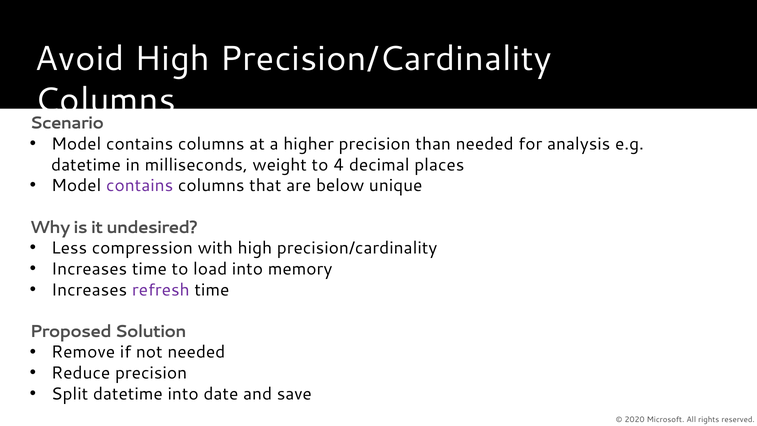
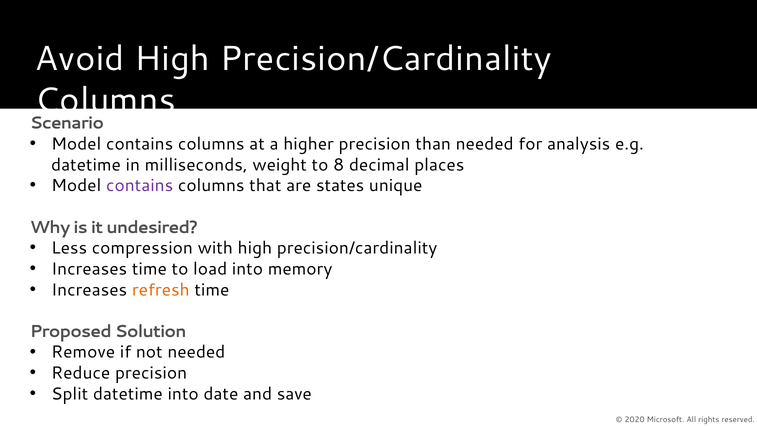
4: 4 -> 8
below: below -> states
refresh colour: purple -> orange
